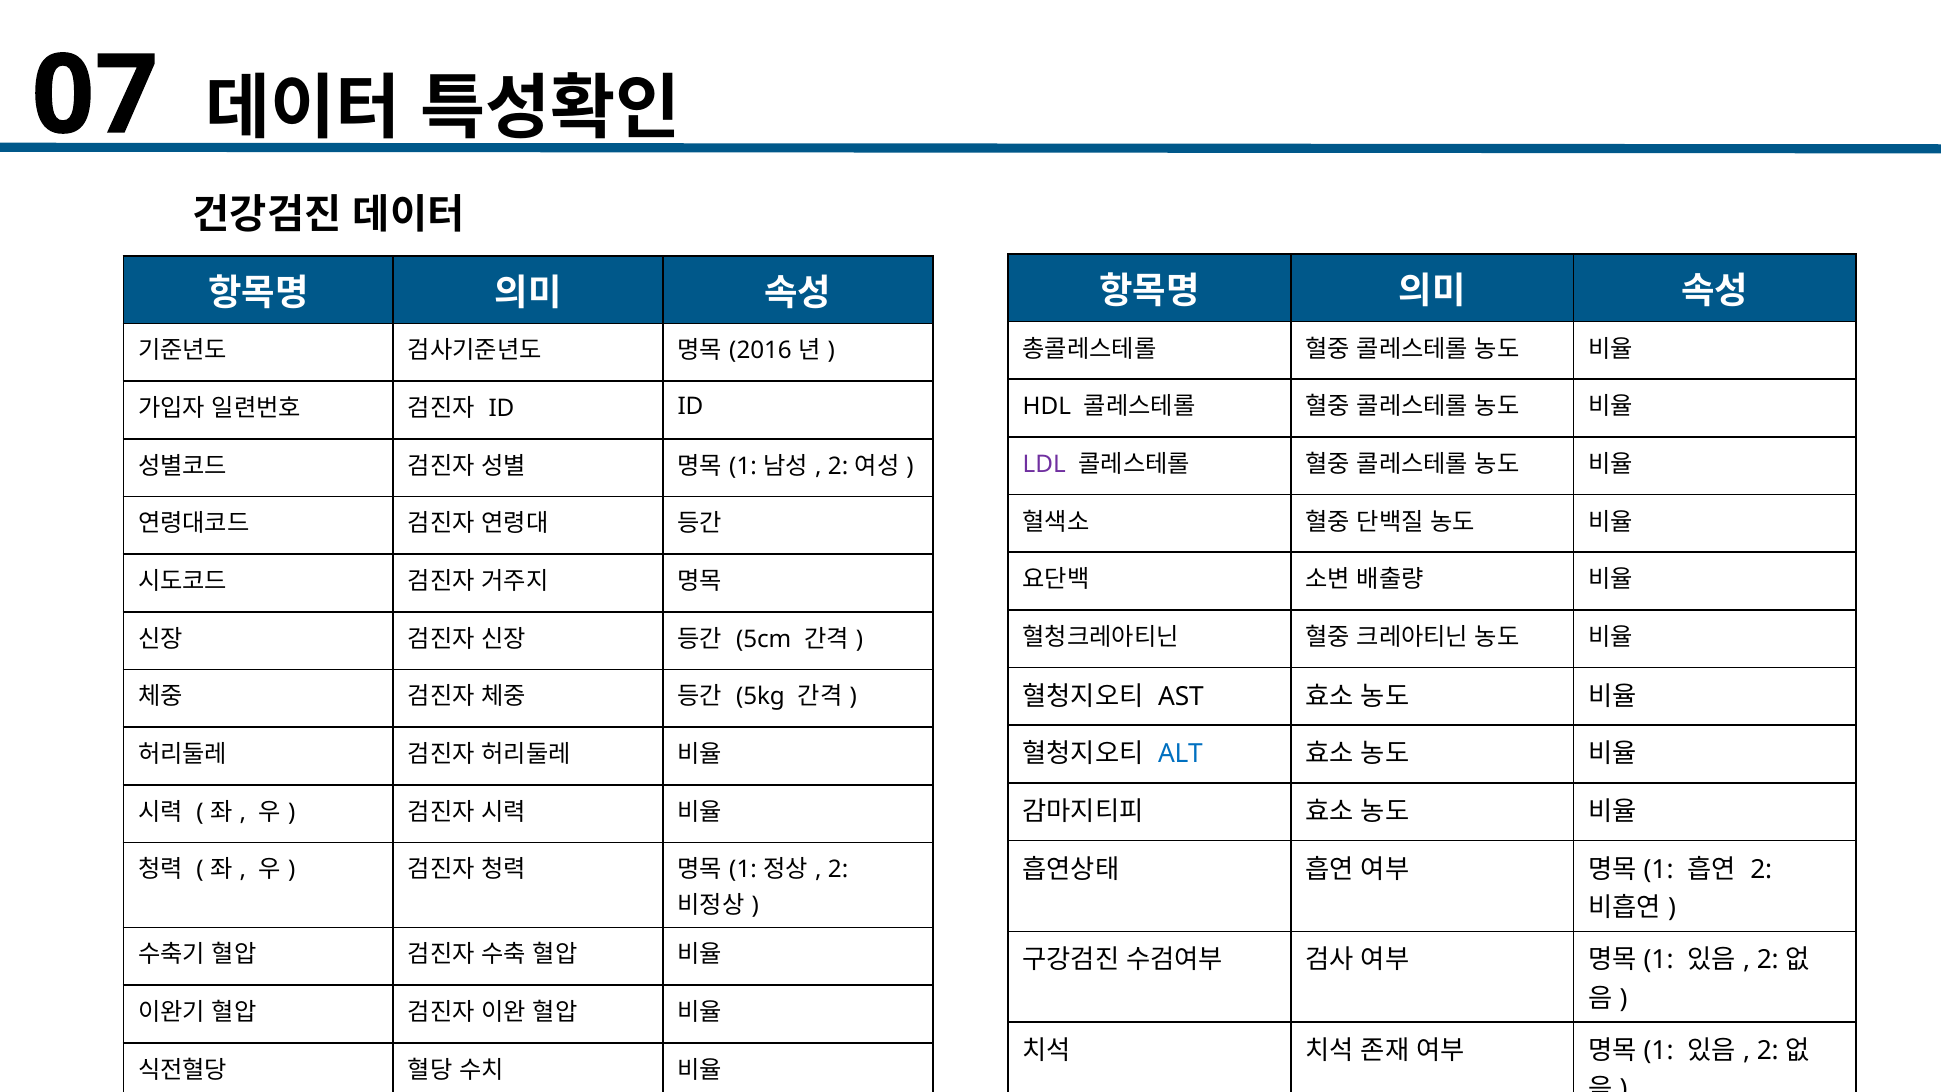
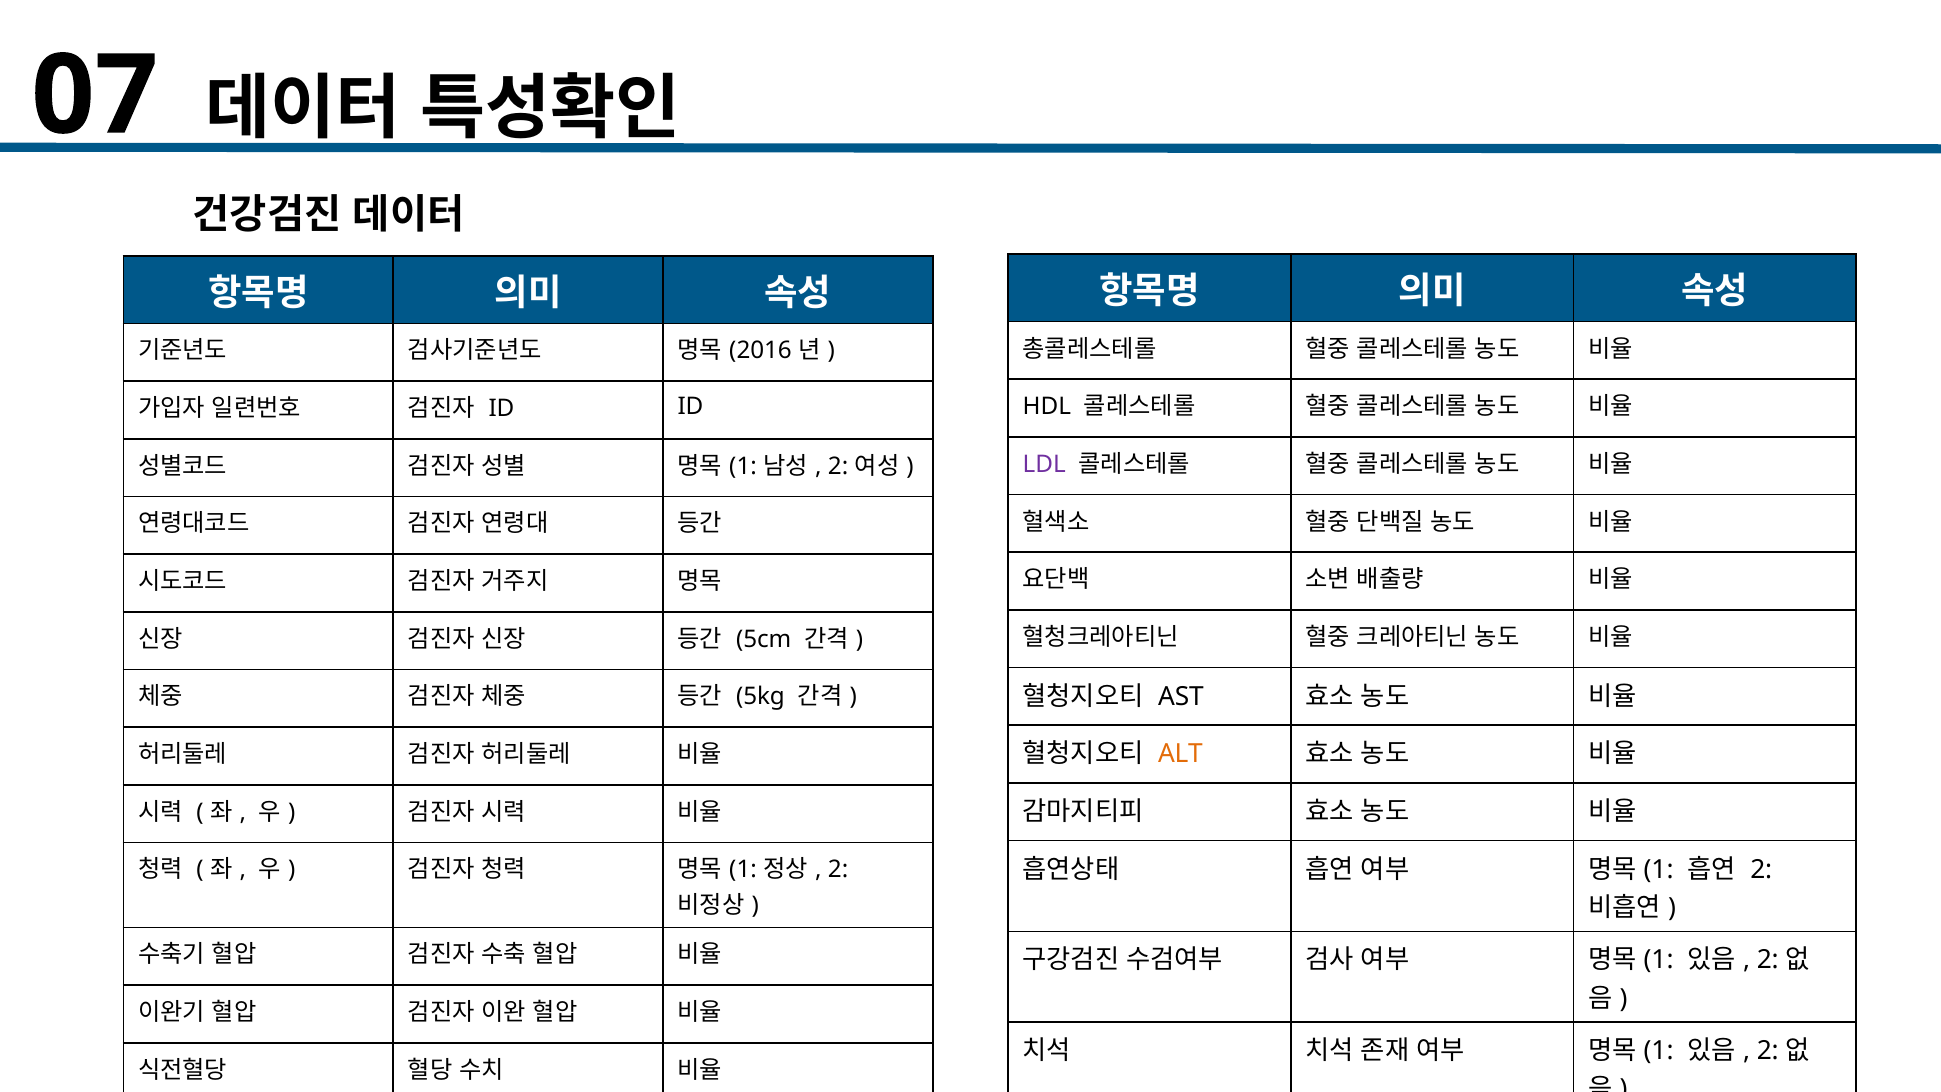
ALT colour: blue -> orange
